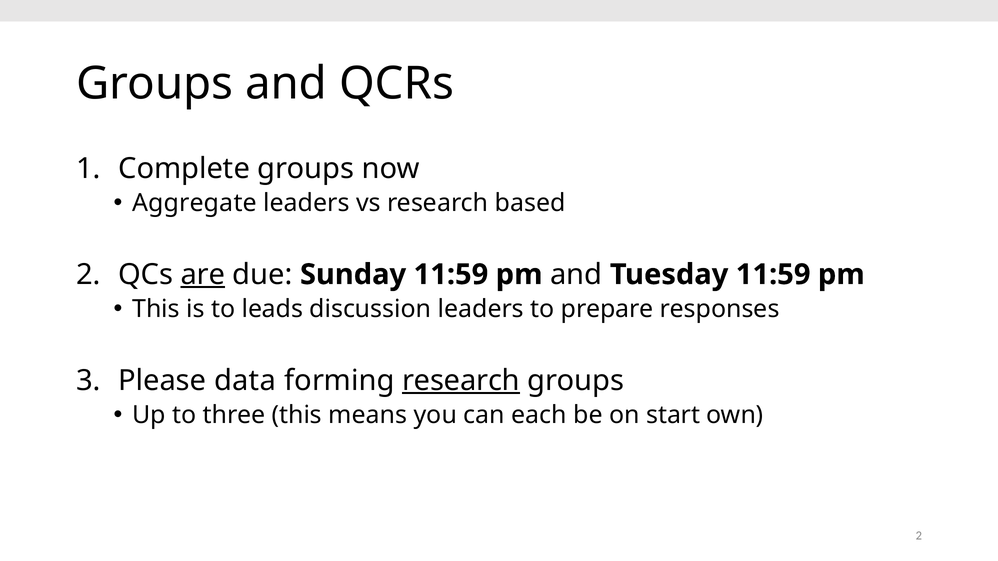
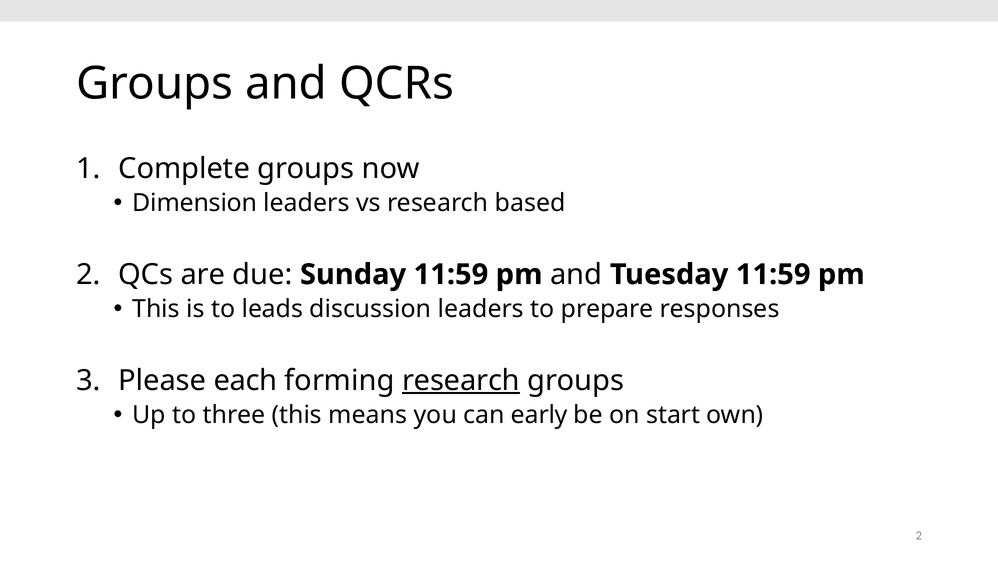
Aggregate: Aggregate -> Dimension
are underline: present -> none
data: data -> each
each: each -> early
